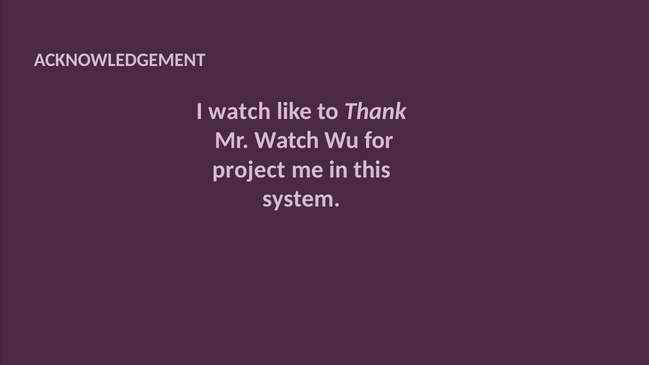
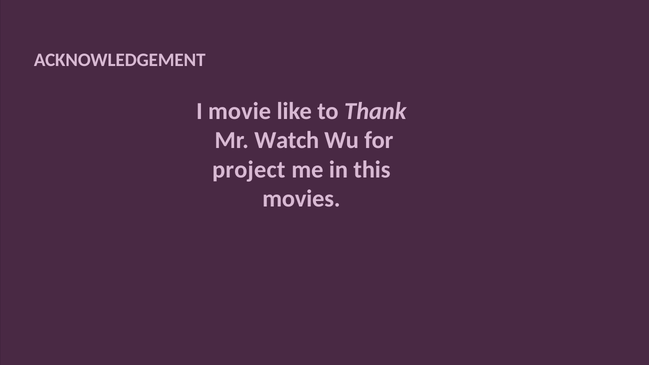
I watch: watch -> movie
system: system -> movies
